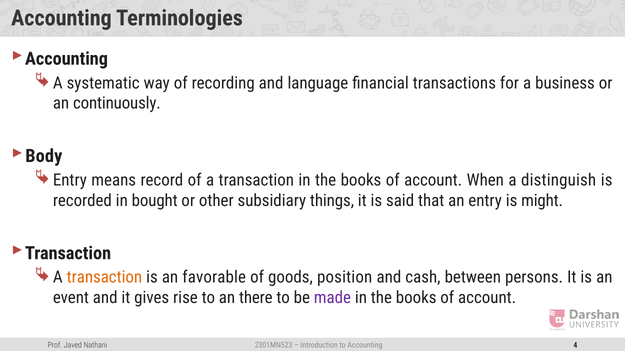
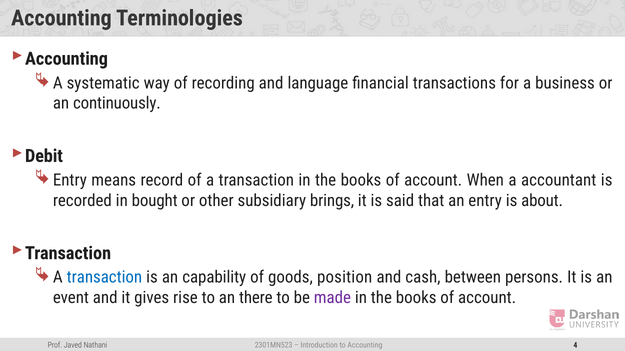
Body: Body -> Debit
distinguish: distinguish -> accountant
things: things -> brings
might: might -> about
transaction at (104, 278) colour: orange -> blue
favorable: favorable -> capability
